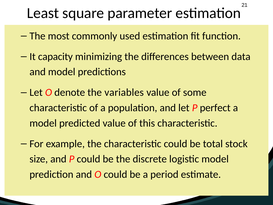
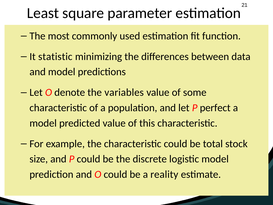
capacity: capacity -> statistic
period: period -> reality
